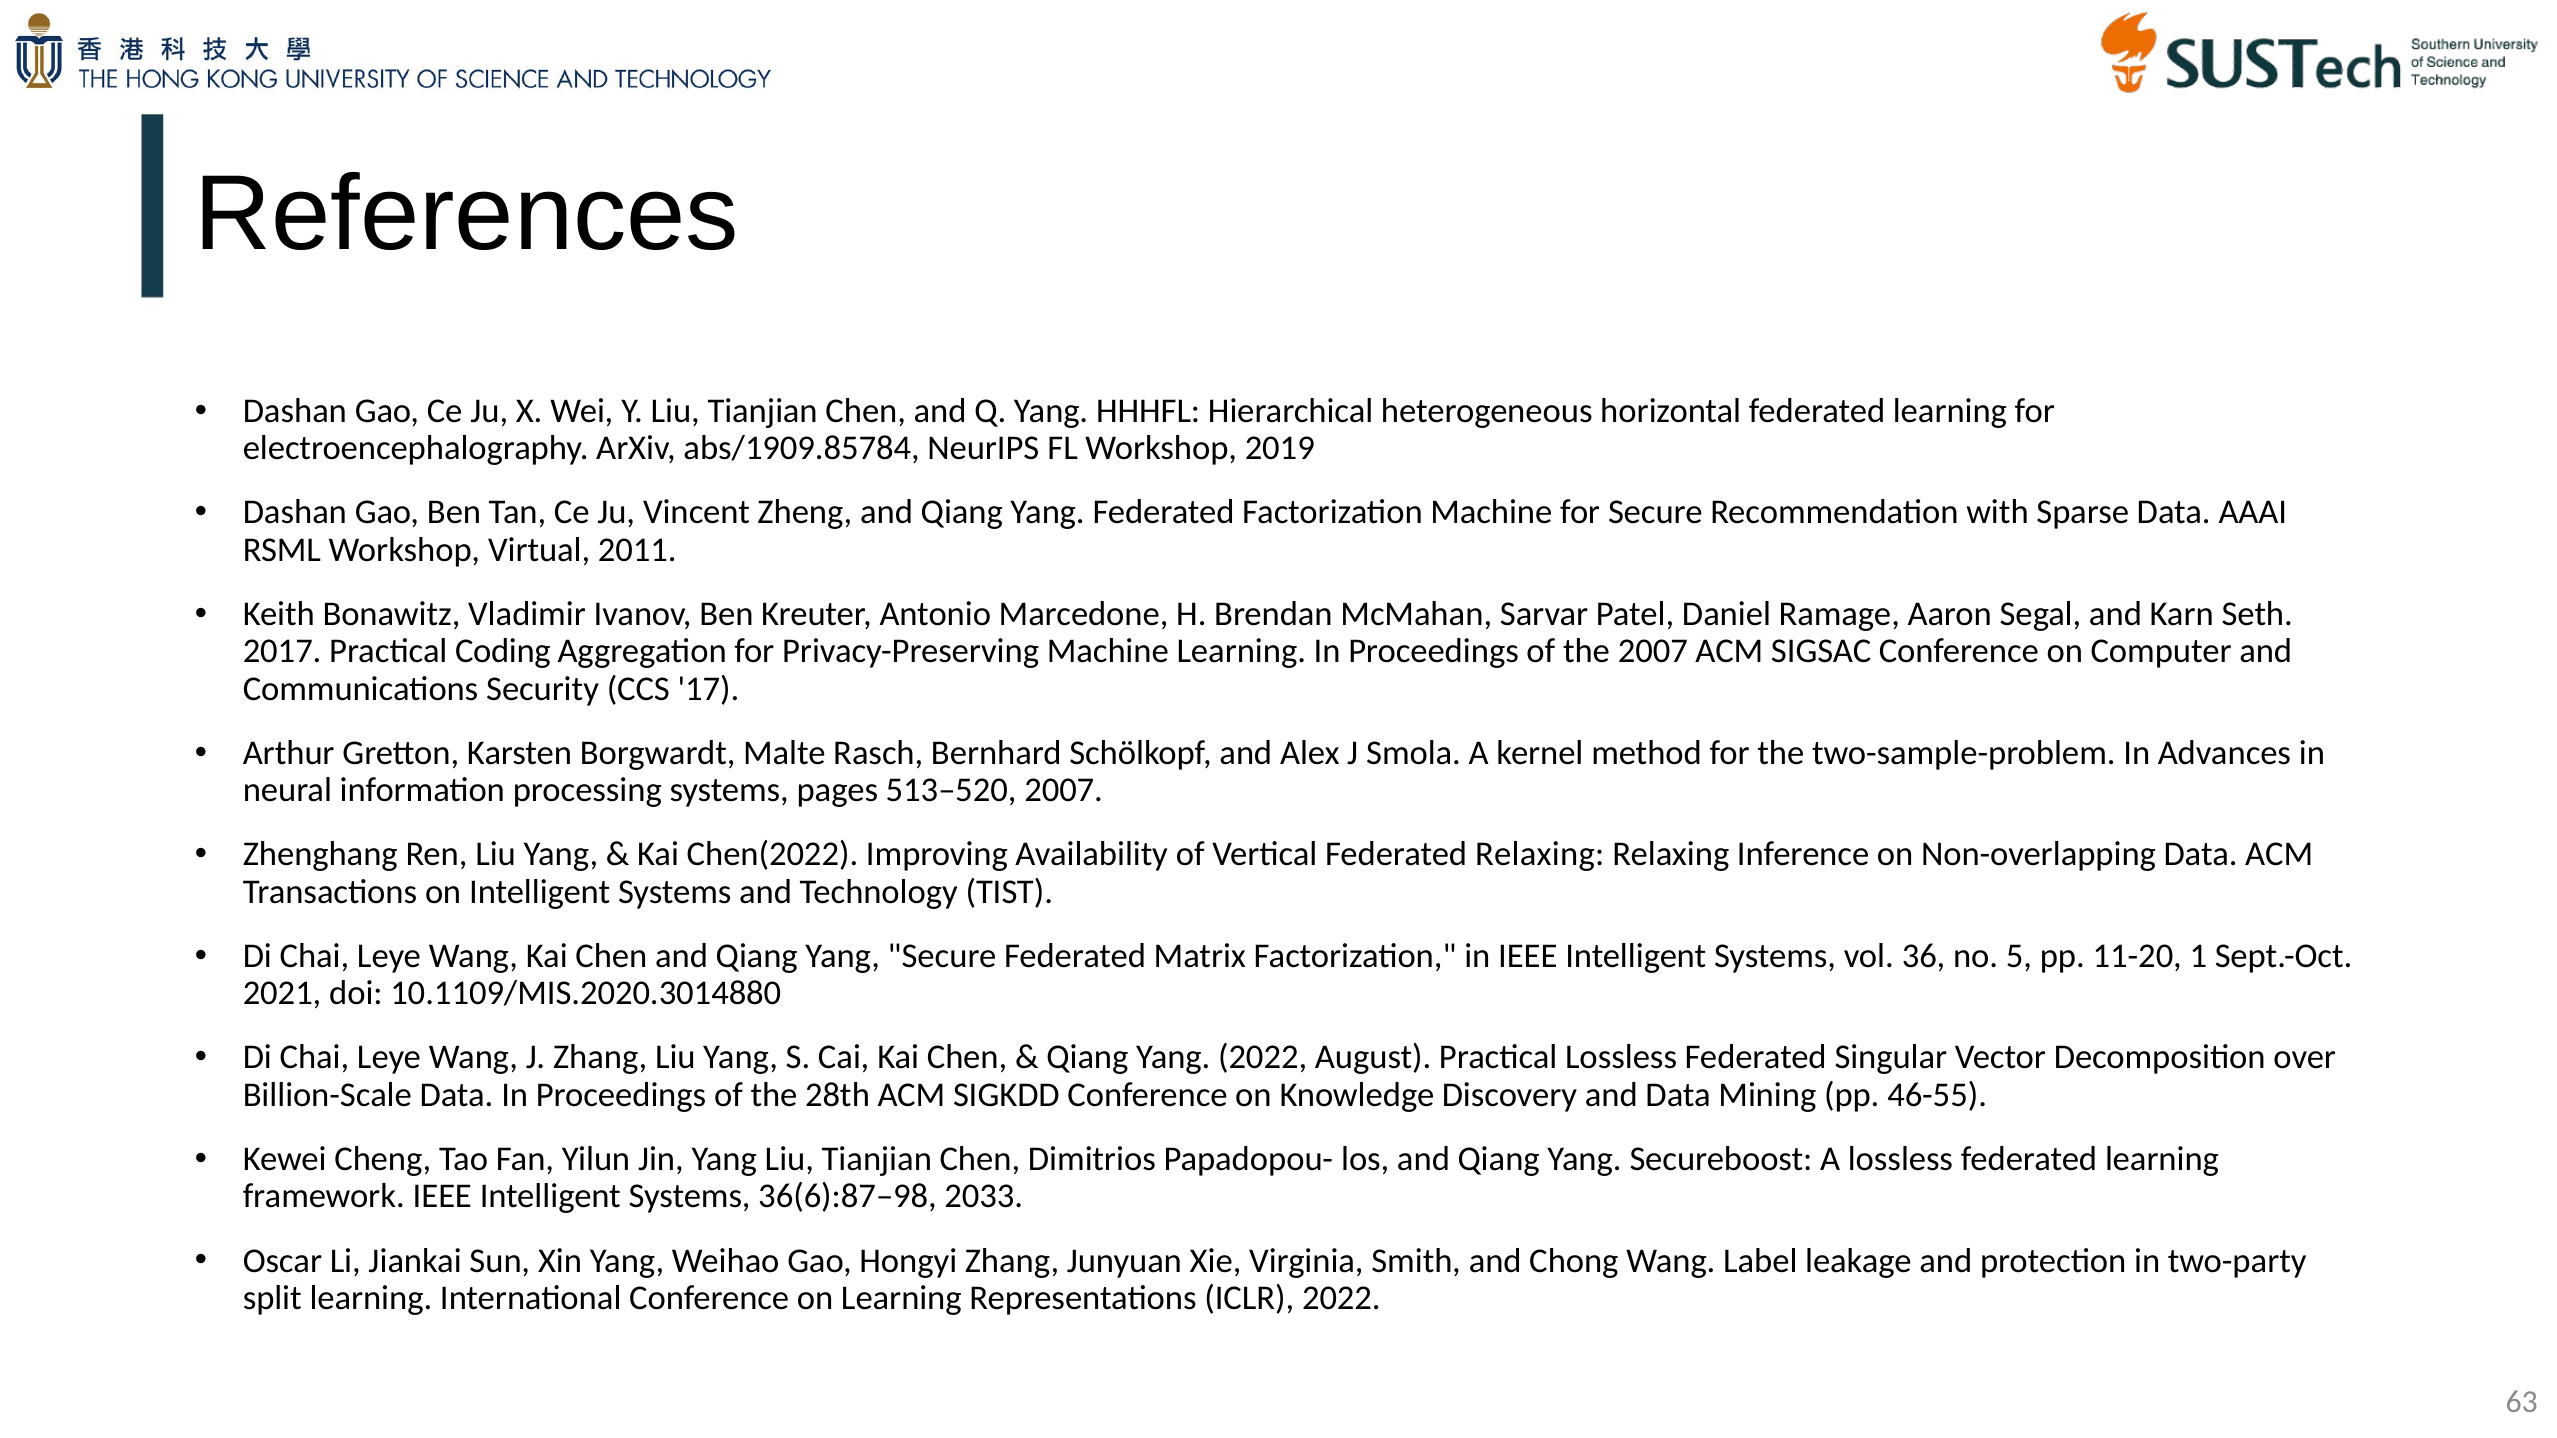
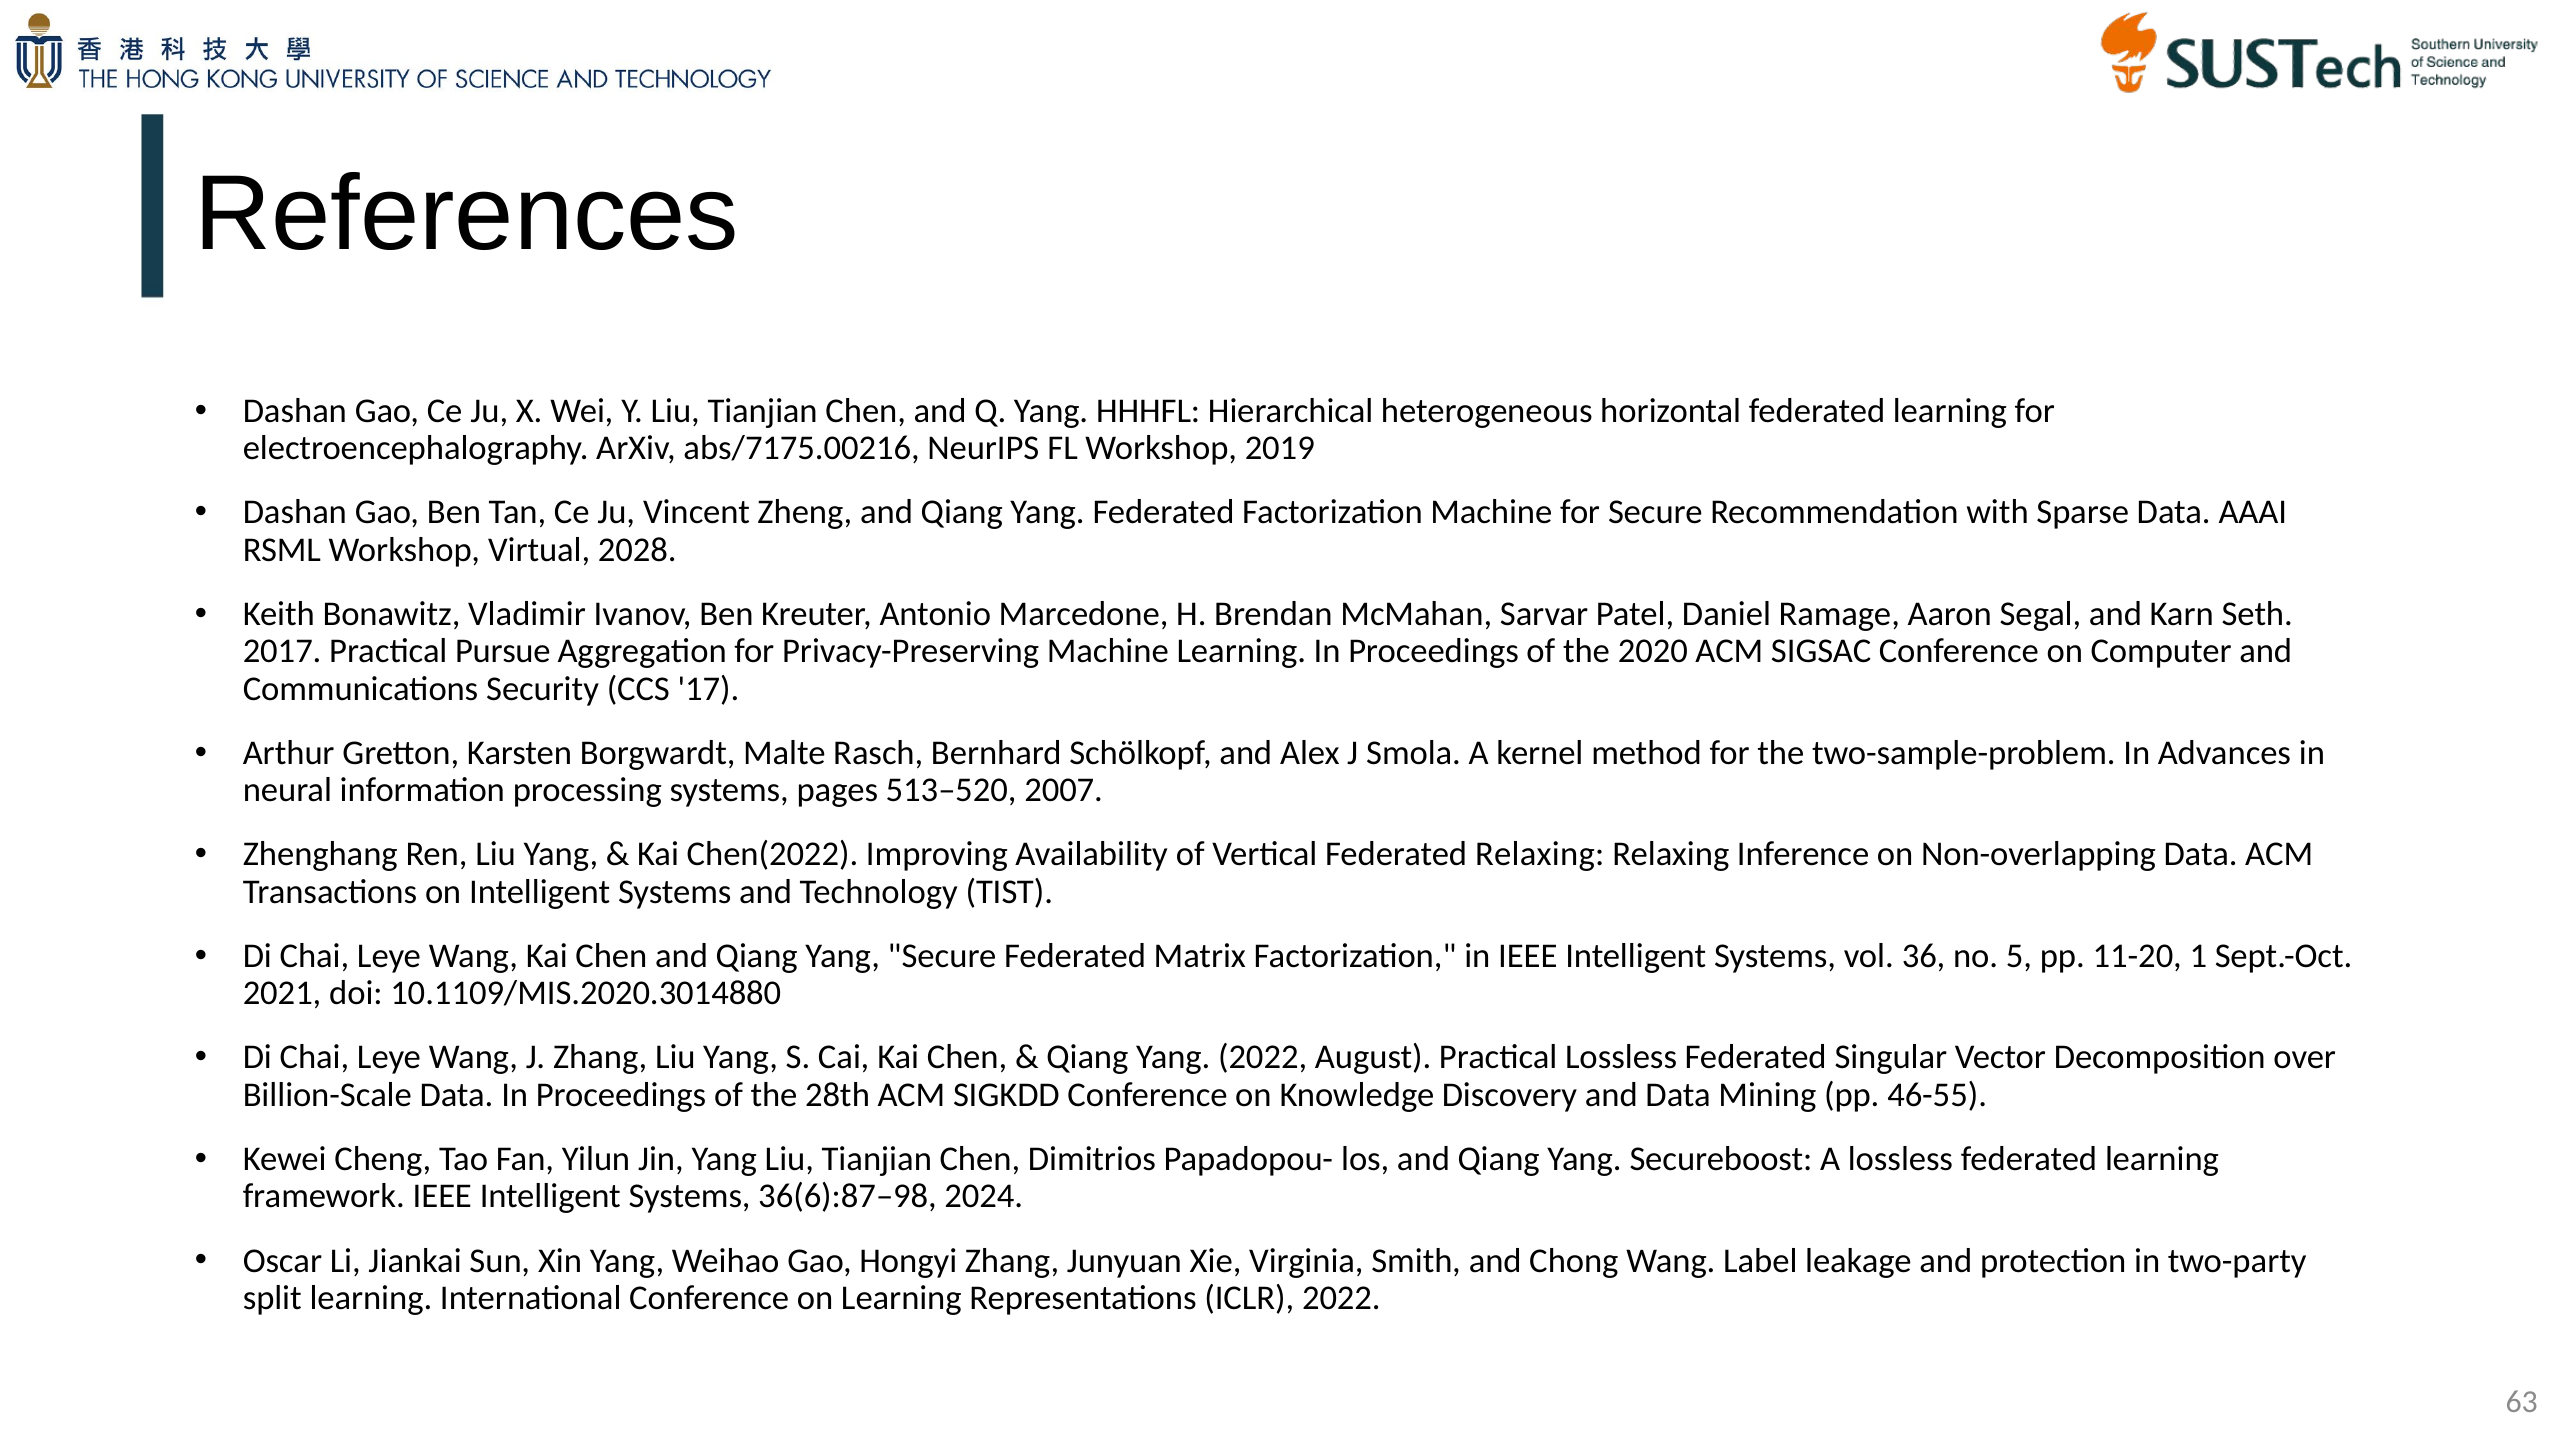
abs/1909.85784: abs/1909.85784 -> abs/7175.00216
2011: 2011 -> 2028
Coding: Coding -> Pursue
the 2007: 2007 -> 2020
2033: 2033 -> 2024
